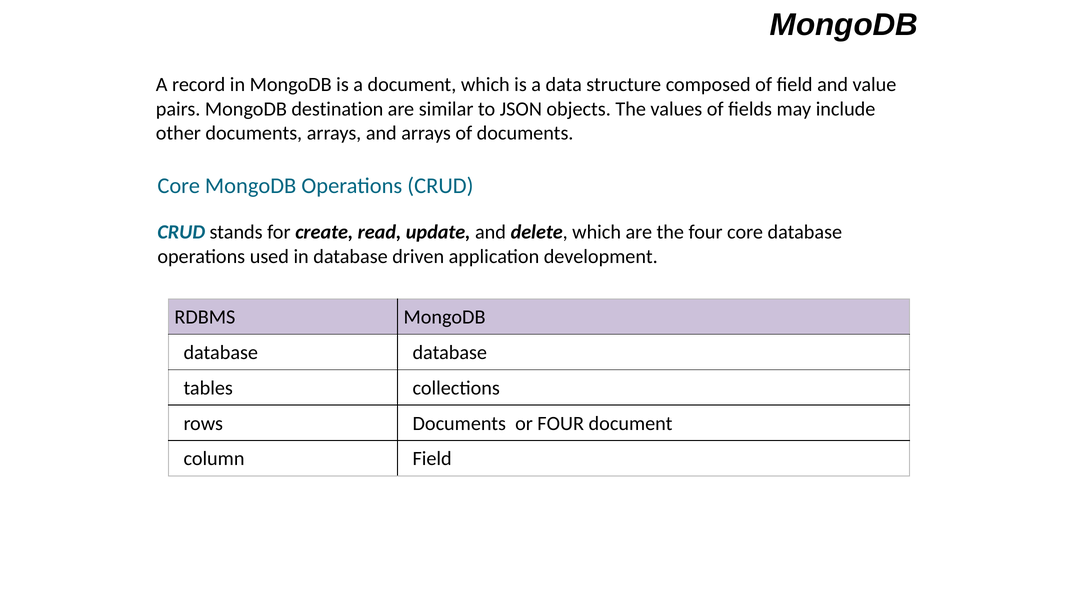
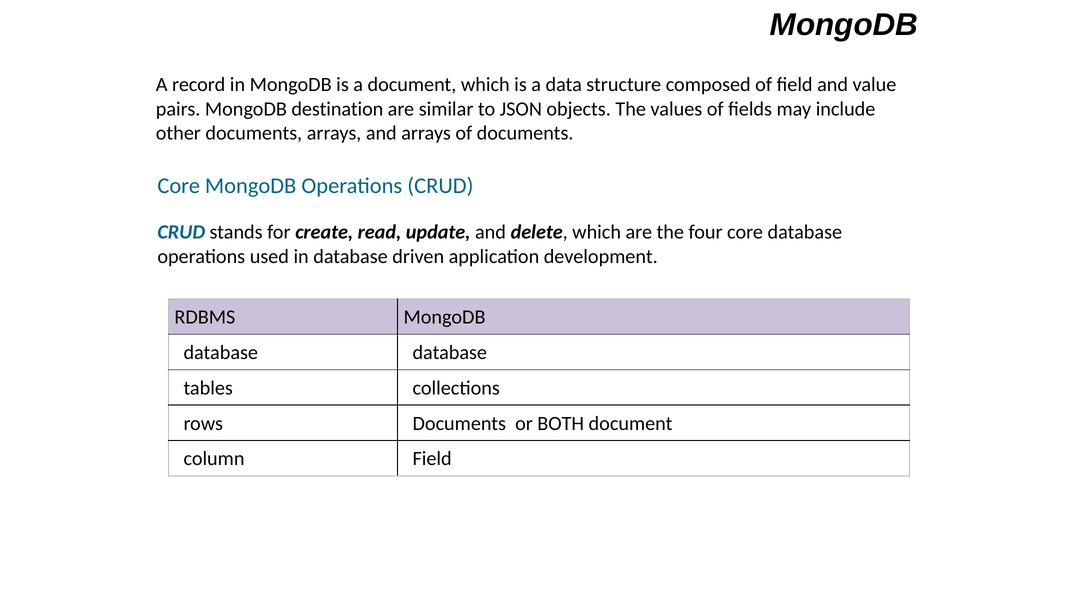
or FOUR: FOUR -> BOTH
